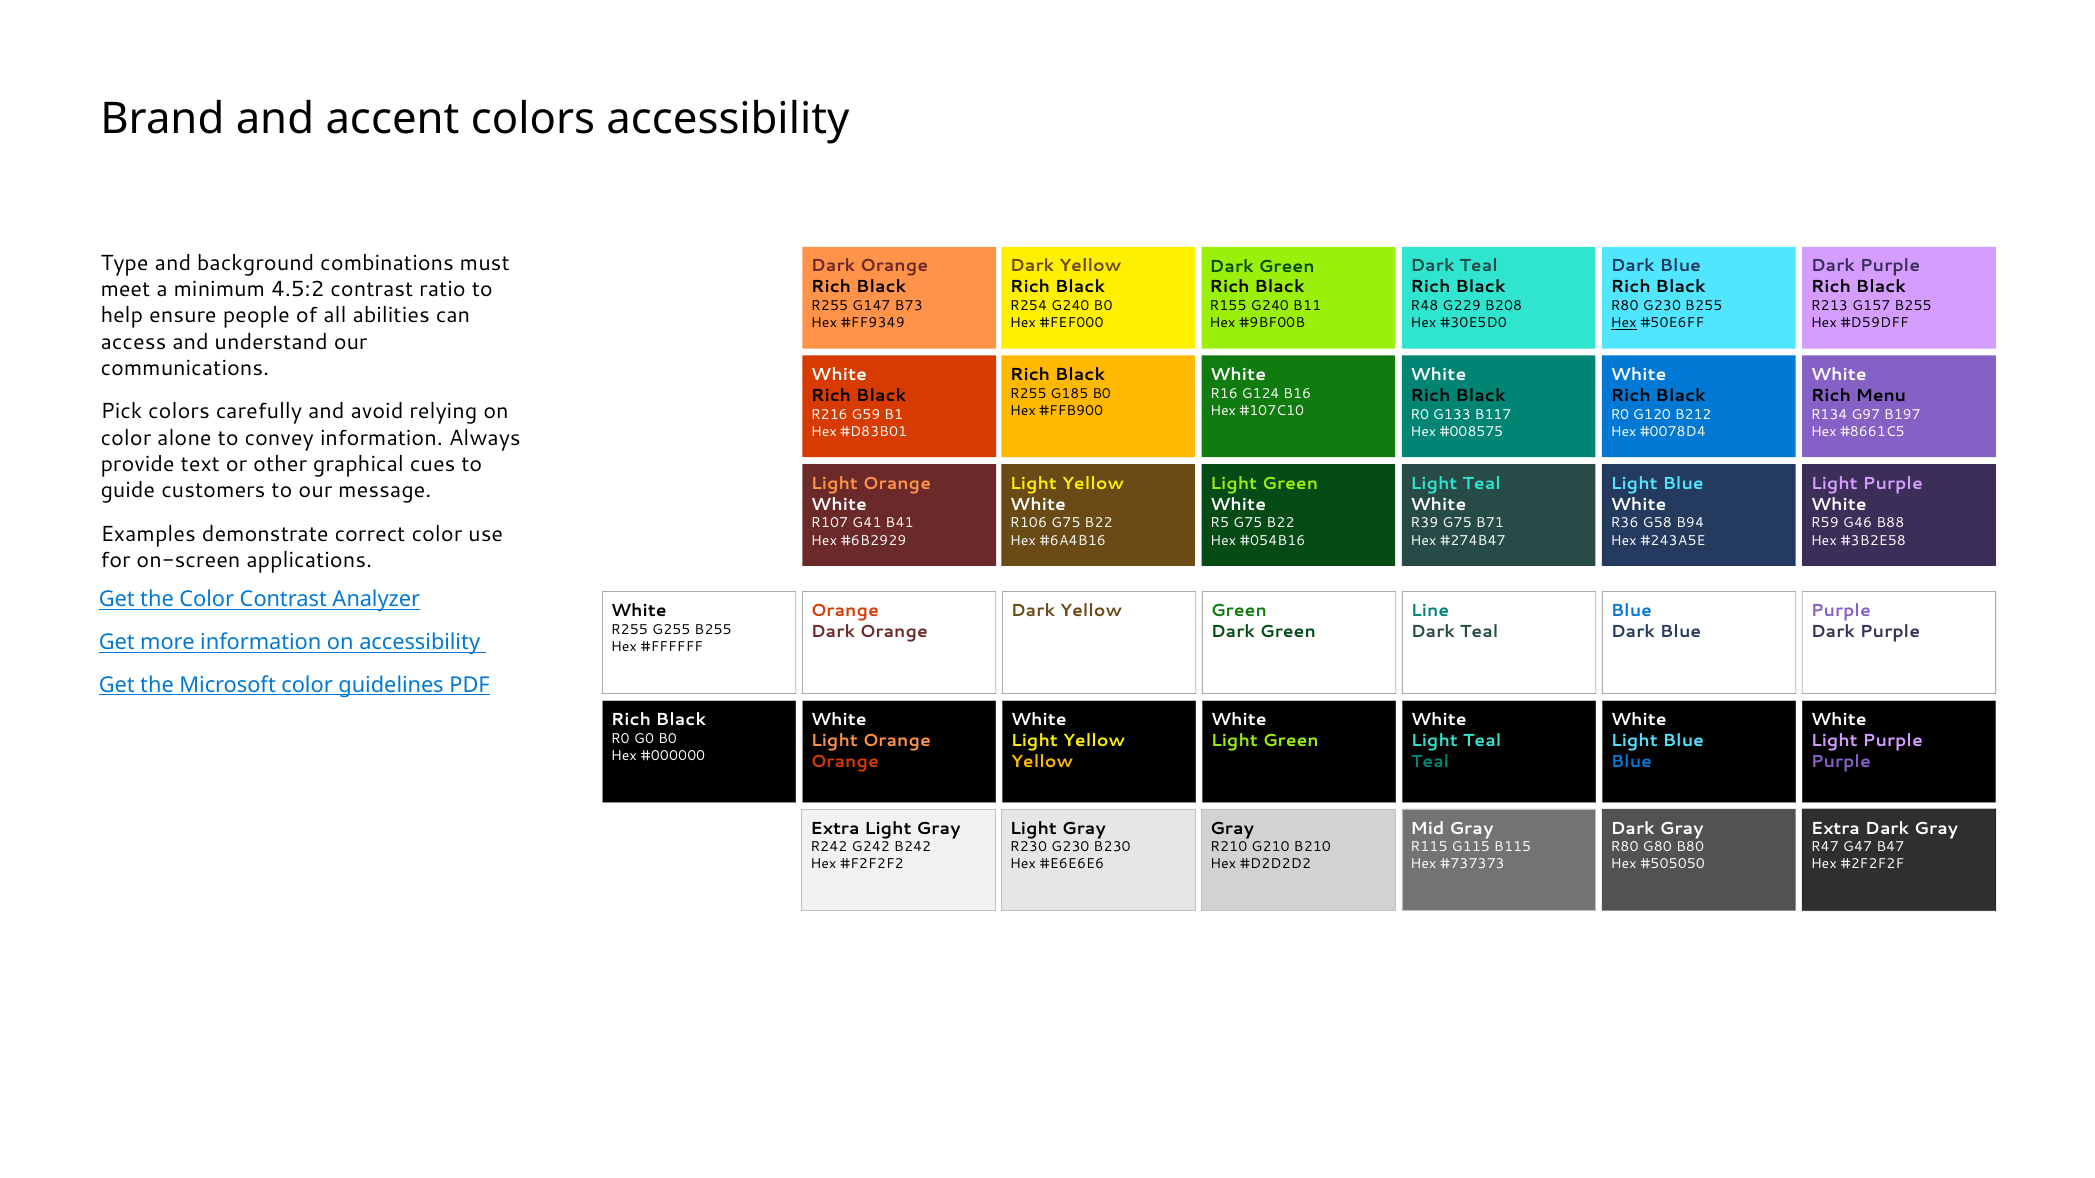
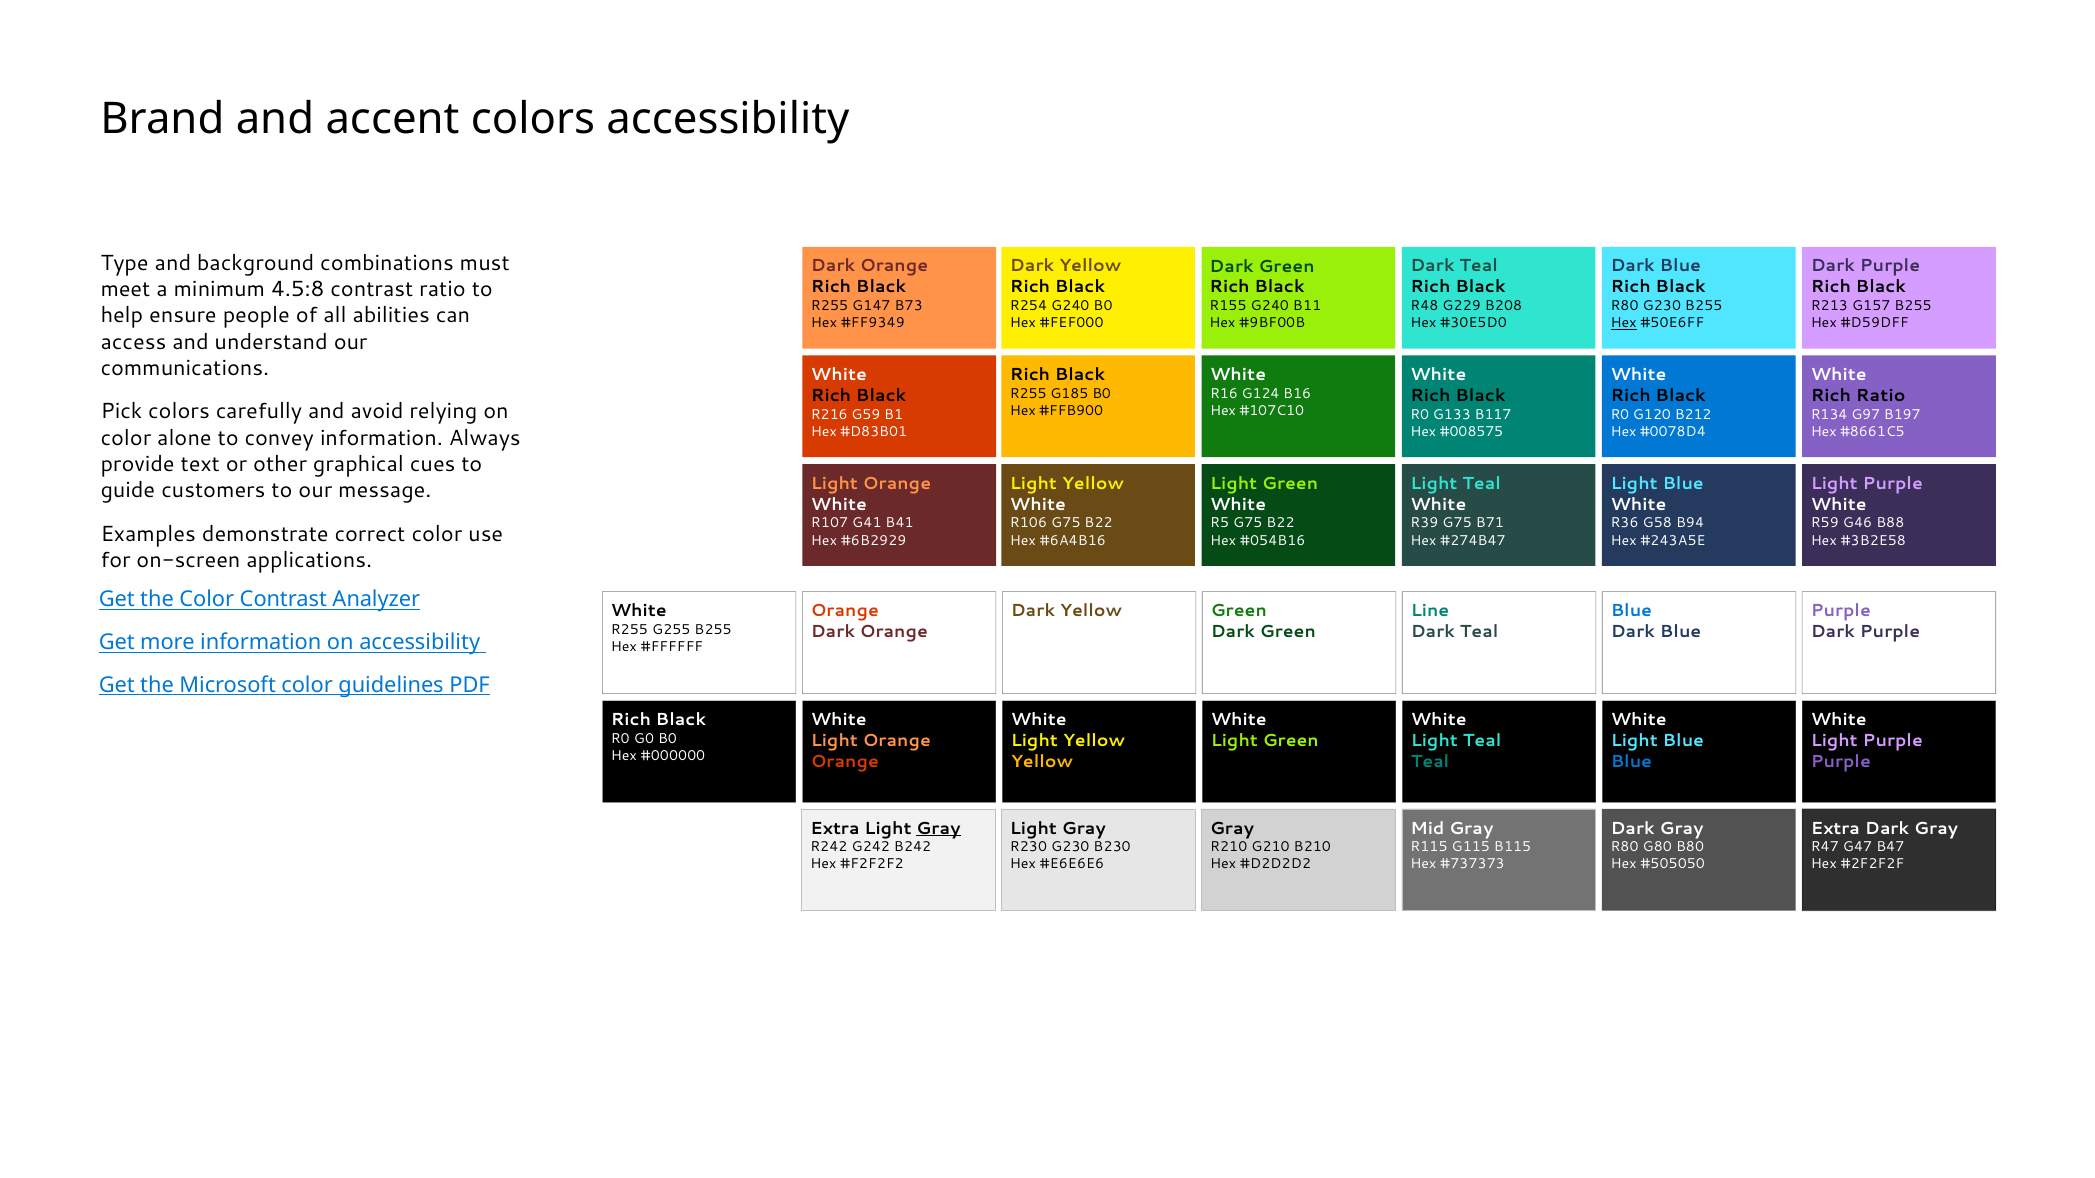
4.5:2: 4.5:2 -> 4.5:8
Rich Menu: Menu -> Ratio
Gray at (938, 829) underline: none -> present
